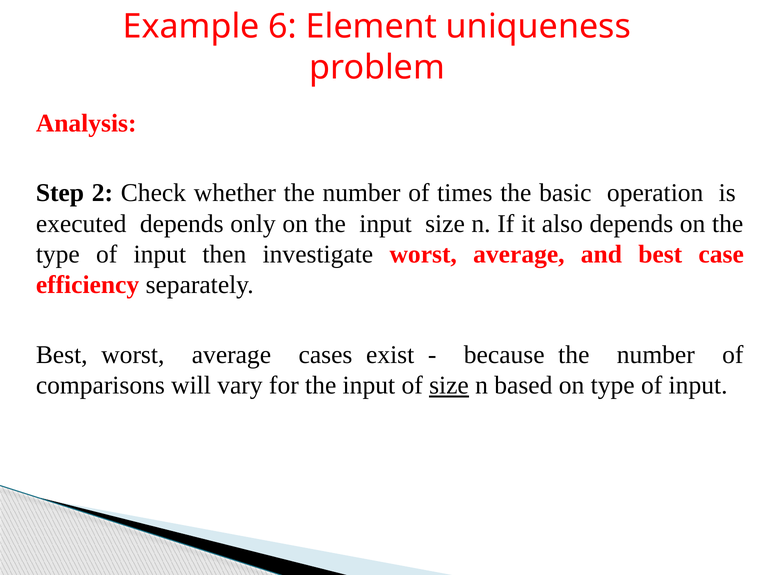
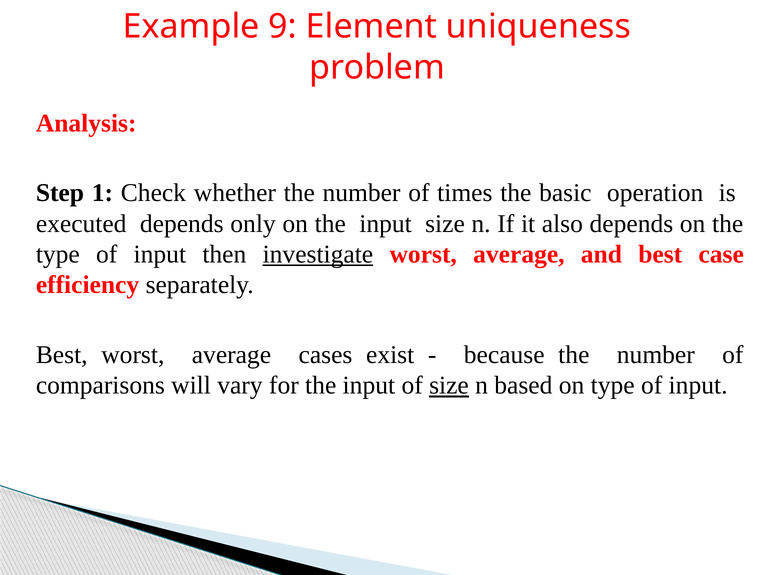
6: 6 -> 9
2: 2 -> 1
investigate underline: none -> present
